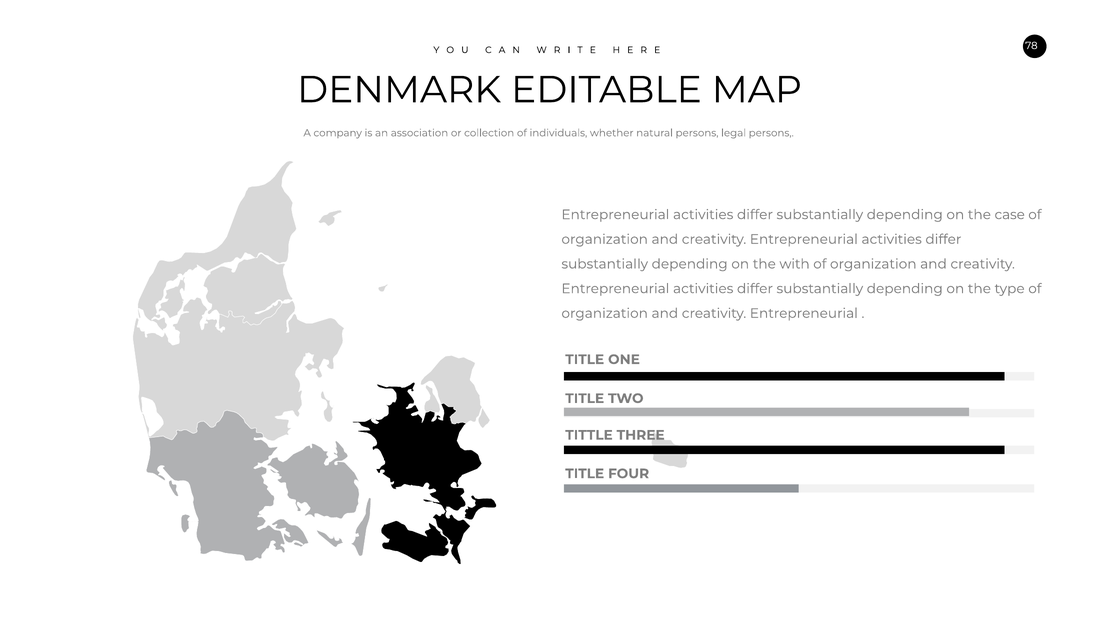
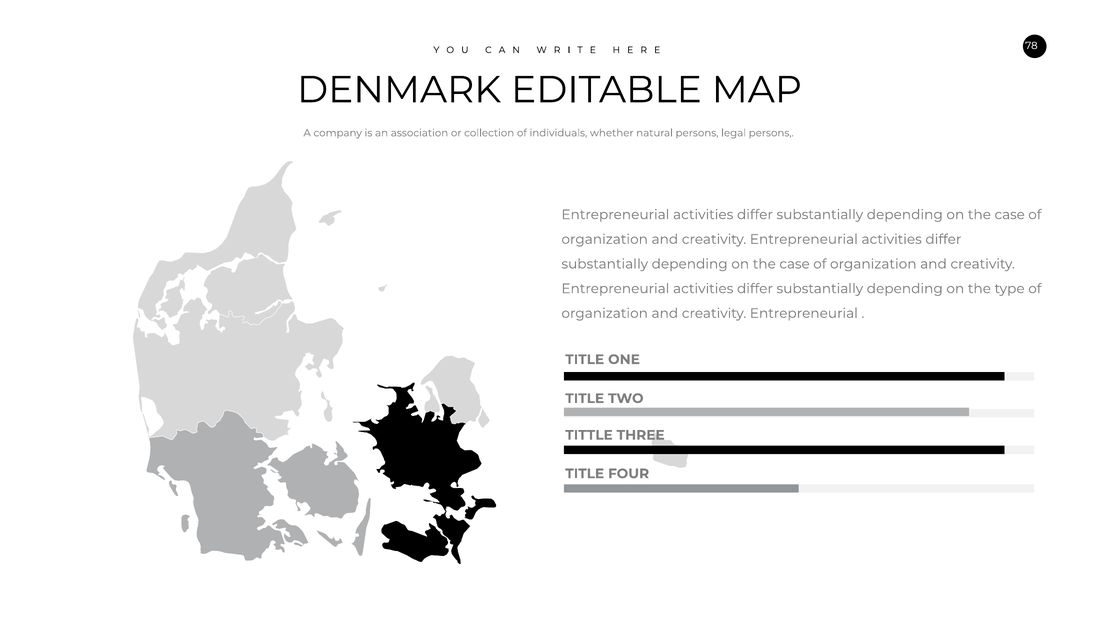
with at (795, 264): with -> case
